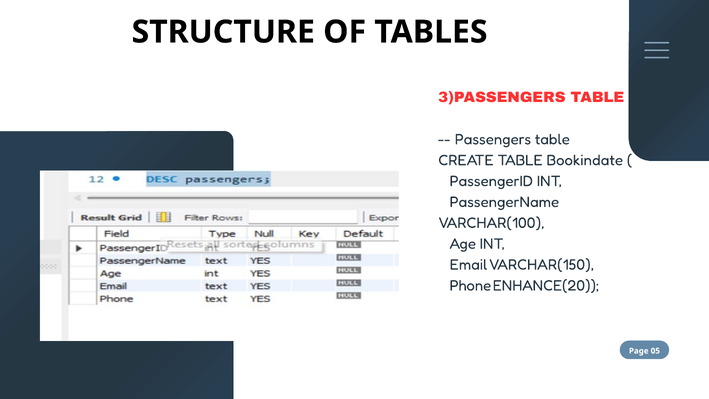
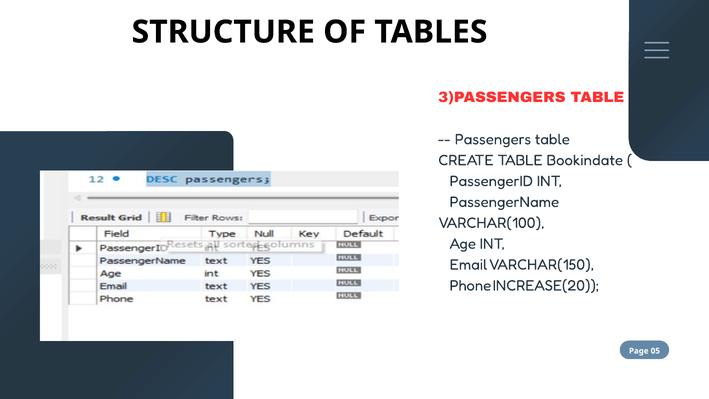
ENHANCE(20: ENHANCE(20 -> INCREASE(20
